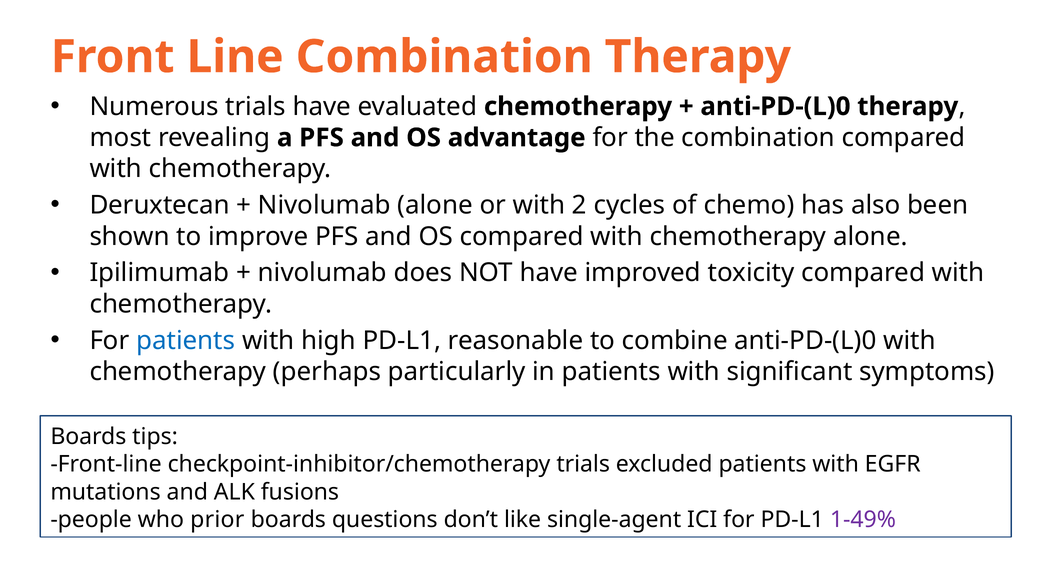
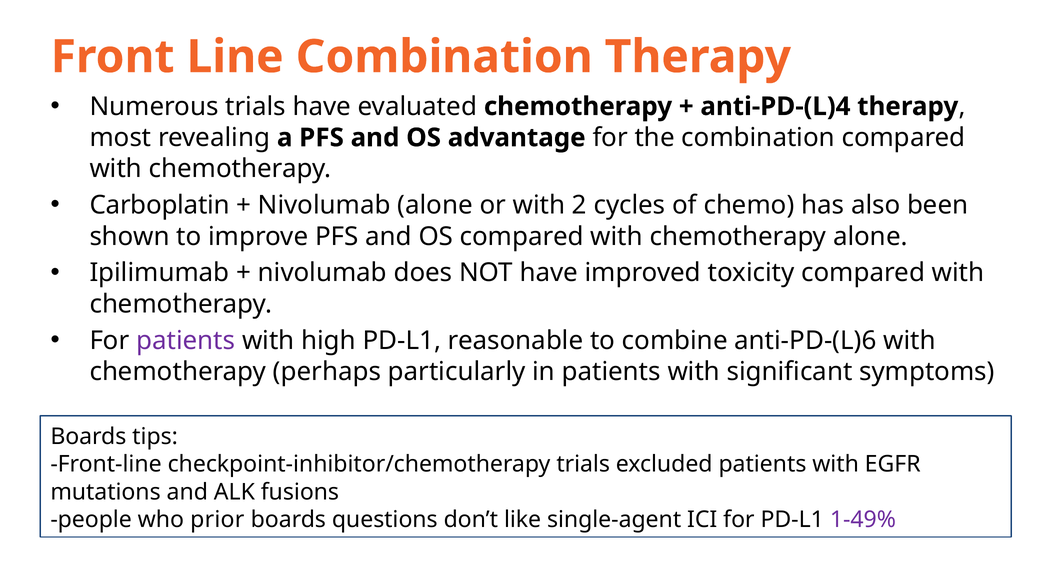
anti-PD-(L)0 at (775, 106): anti-PD-(L)0 -> anti-PD-(L)4
Deruxtecan: Deruxtecan -> Carboplatin
patients at (186, 340) colour: blue -> purple
combine anti-PD-(L)0: anti-PD-(L)0 -> anti-PD-(L)6
